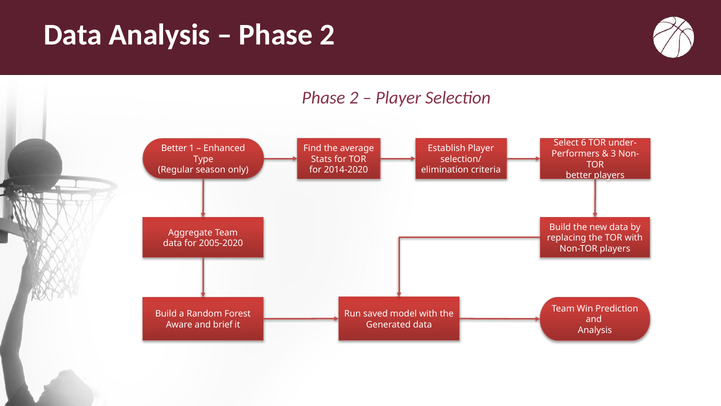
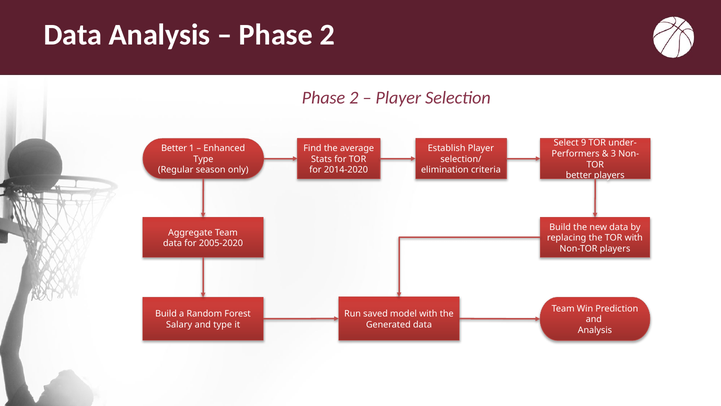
6: 6 -> 9
Aware: Aware -> Salary
and brief: brief -> type
